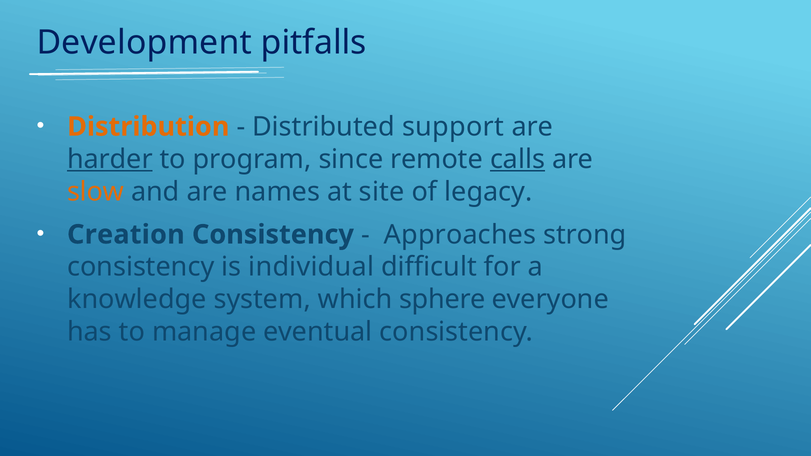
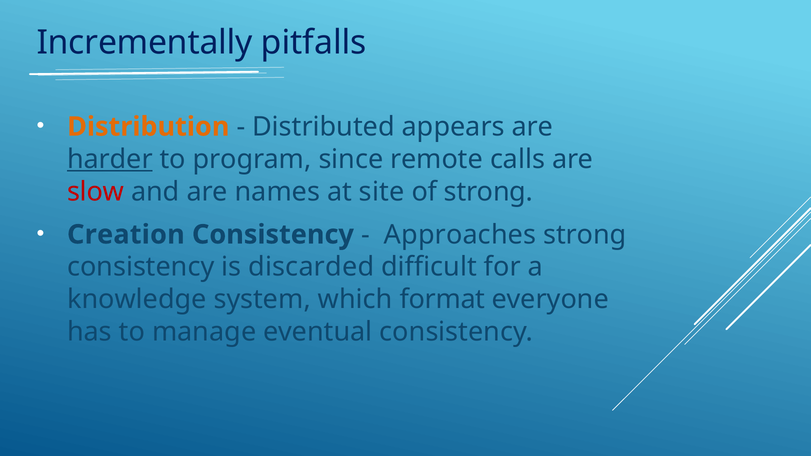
Development: Development -> Incrementally
support: support -> appears
calls underline: present -> none
slow colour: orange -> red
of legacy: legacy -> strong
individual: individual -> discarded
sphere: sphere -> format
